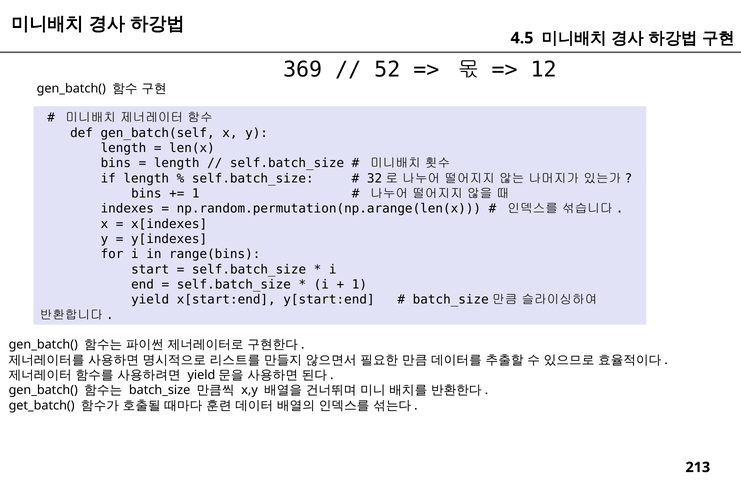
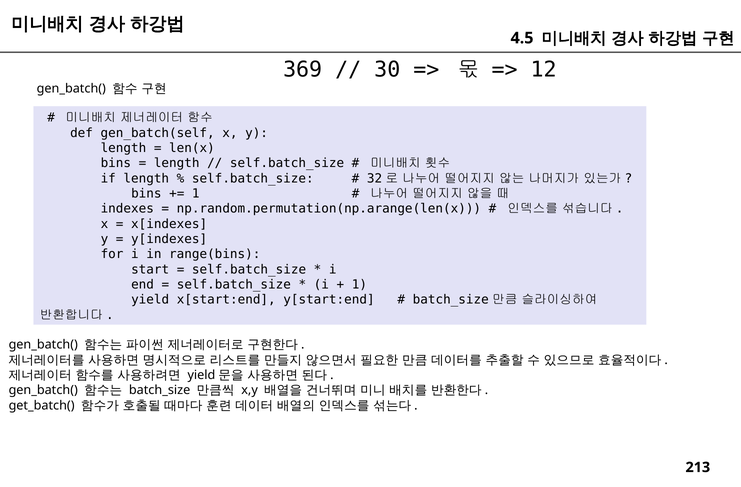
52: 52 -> 30
